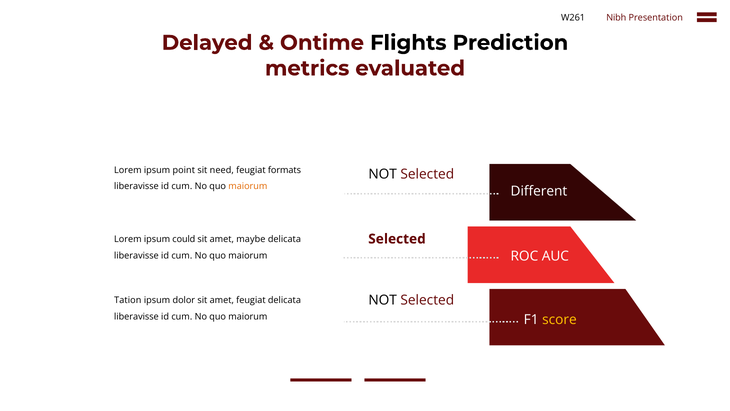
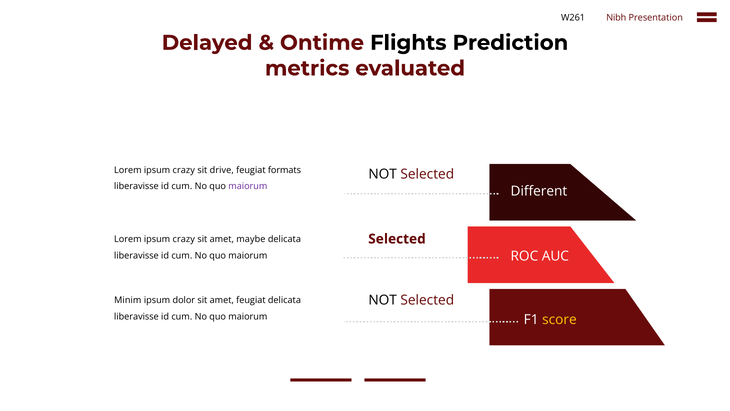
point at (184, 170): point -> crazy
need: need -> drive
maiorum at (248, 186) colour: orange -> purple
could at (184, 239): could -> crazy
Tation: Tation -> Minim
